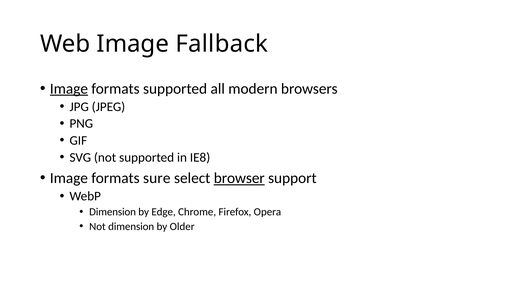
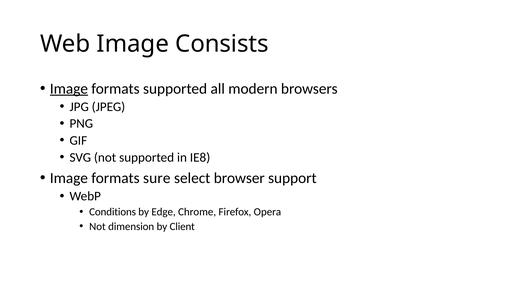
Fallback: Fallback -> Consists
browser underline: present -> none
Dimension at (113, 212): Dimension -> Conditions
Older: Older -> Client
